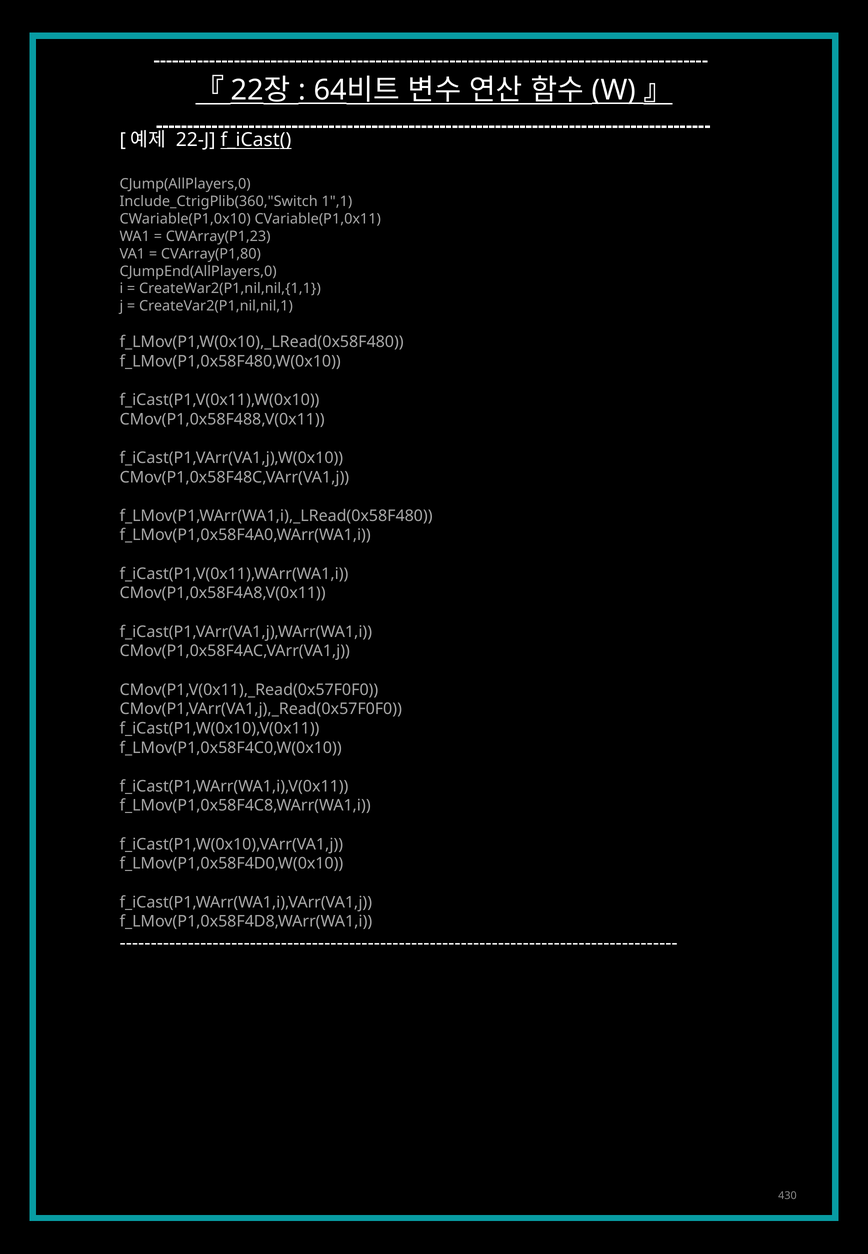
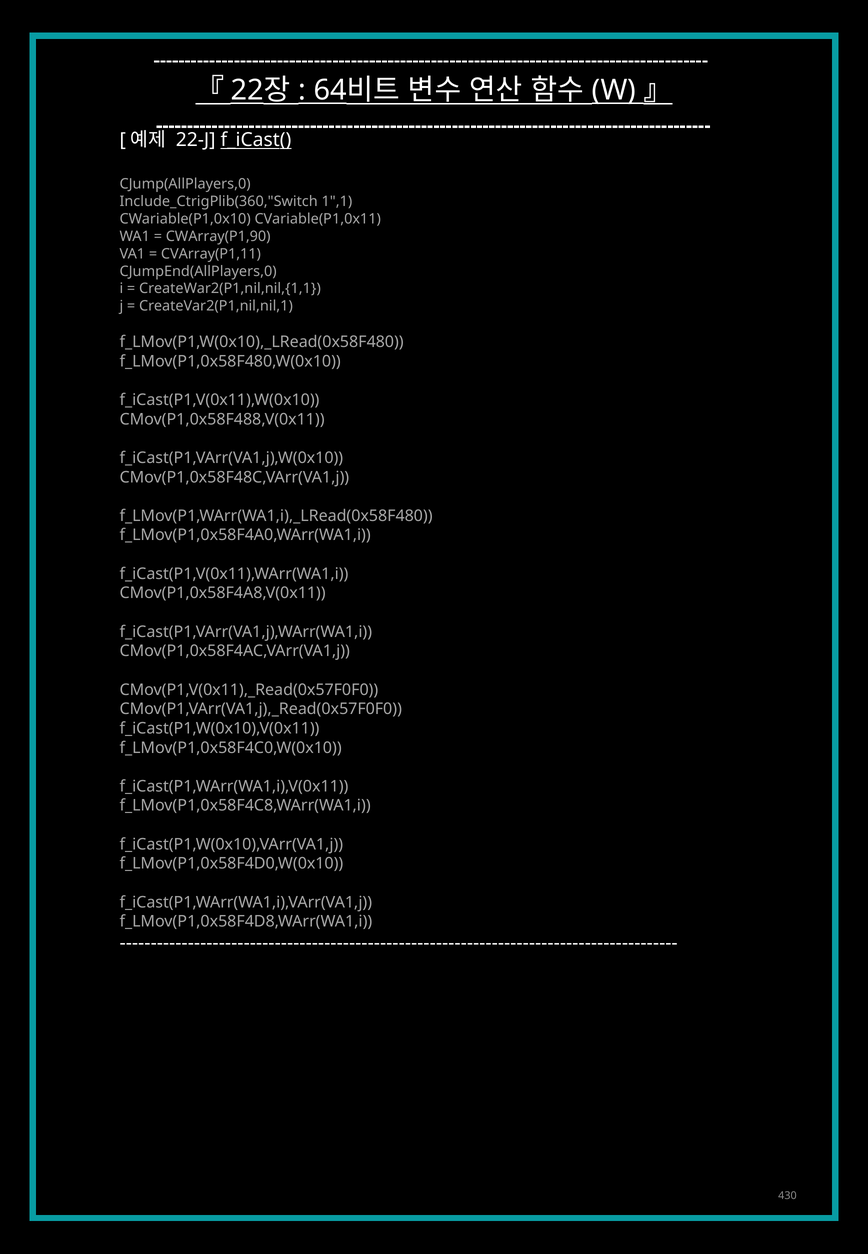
CWArray(P1,23: CWArray(P1,23 -> CWArray(P1,90
CVArray(P1,80: CVArray(P1,80 -> CVArray(P1,11
